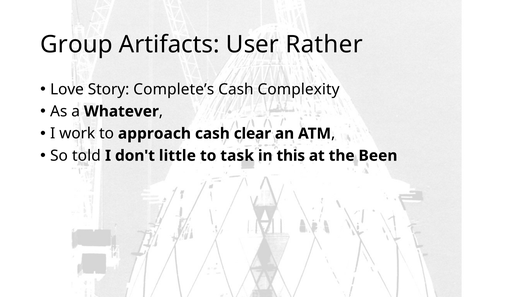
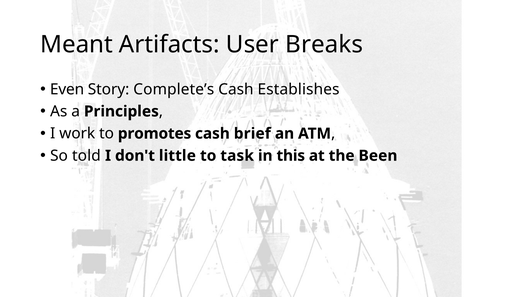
Group: Group -> Meant
Rather: Rather -> Breaks
Love: Love -> Even
Complexity: Complexity -> Establishes
Whatever: Whatever -> Principles
approach: approach -> promotes
clear: clear -> brief
